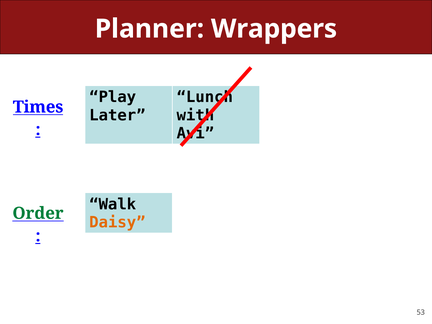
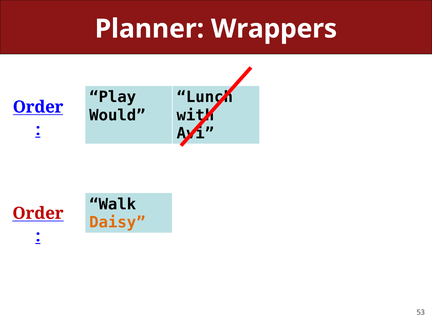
Times at (38, 107): Times -> Order
Later: Later -> Would
Order at (38, 213) colour: green -> red
